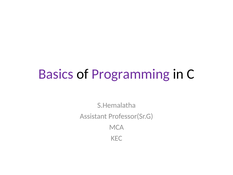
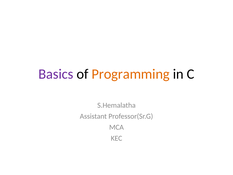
Programming colour: purple -> orange
